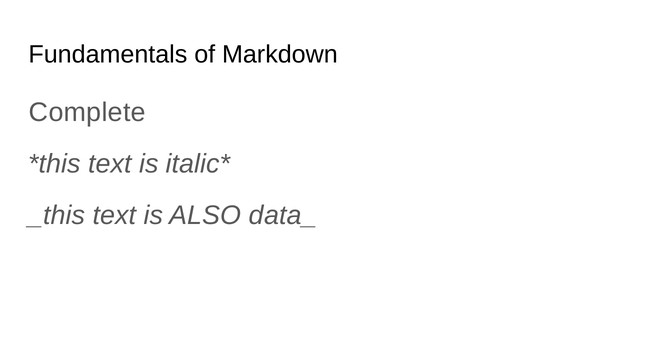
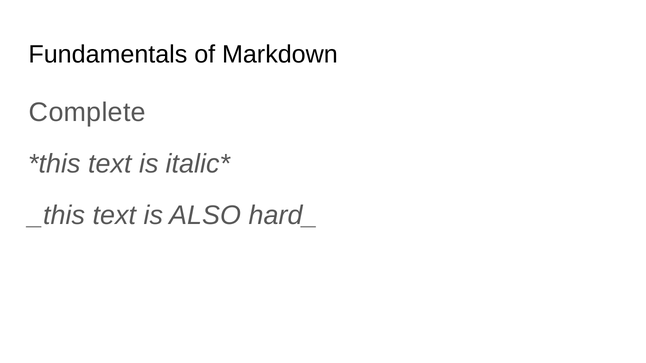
data_: data_ -> hard_
